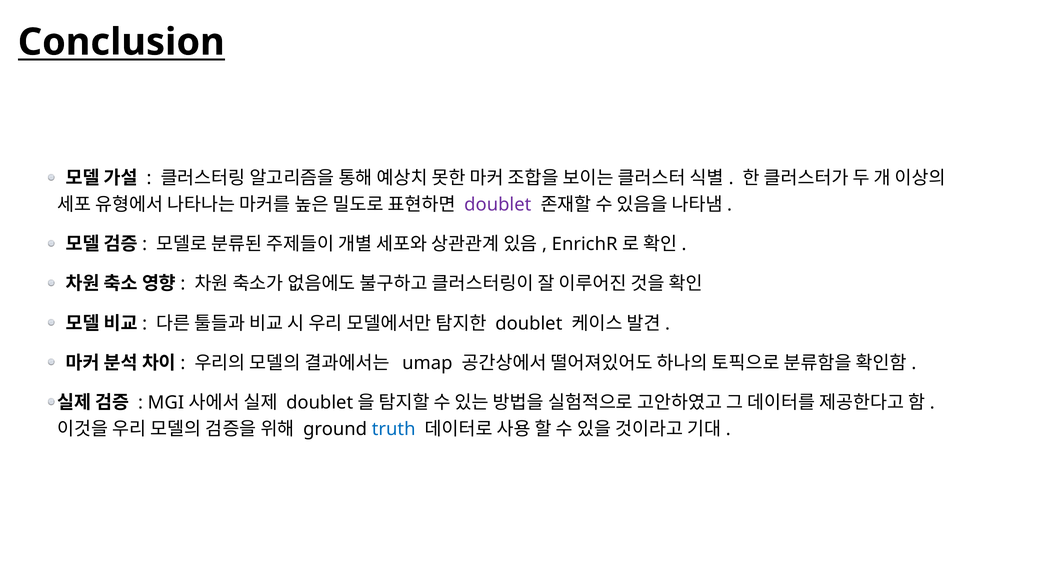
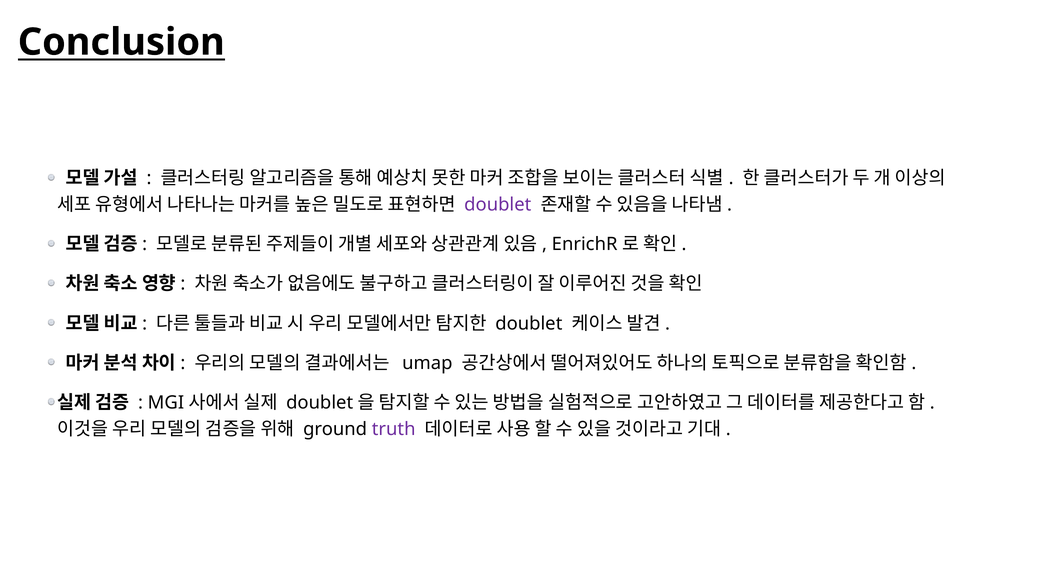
truth colour: blue -> purple
